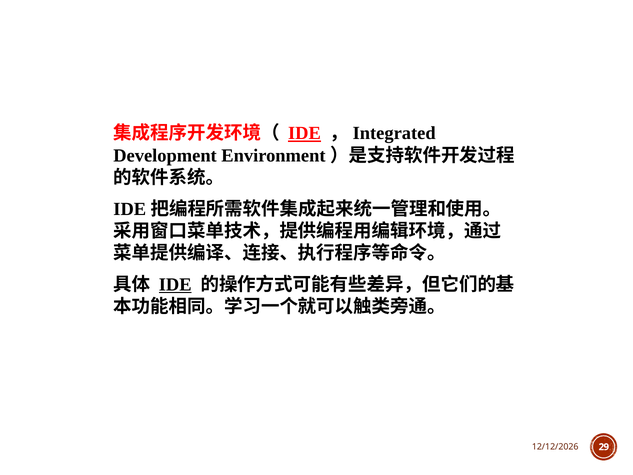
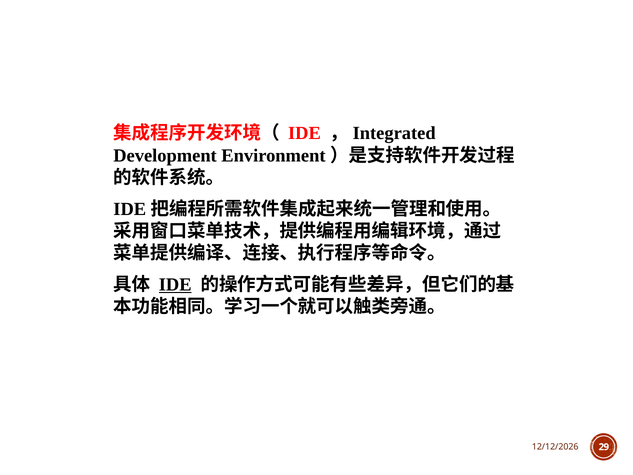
IDE at (304, 133) underline: present -> none
